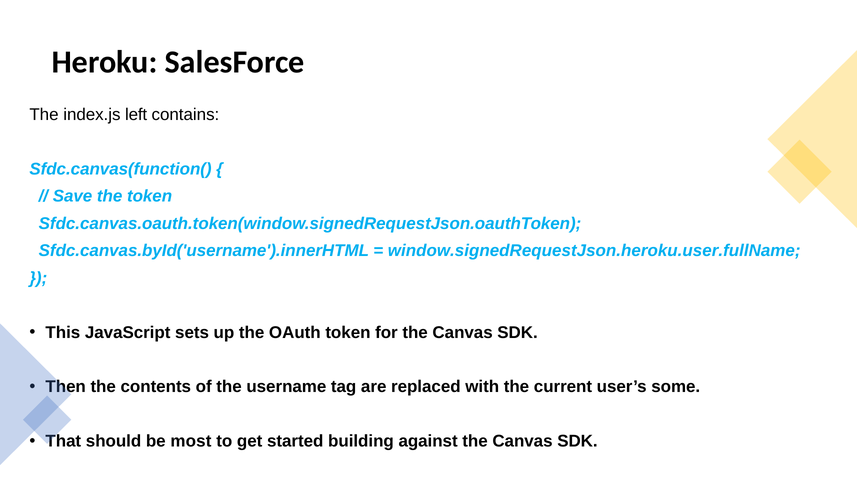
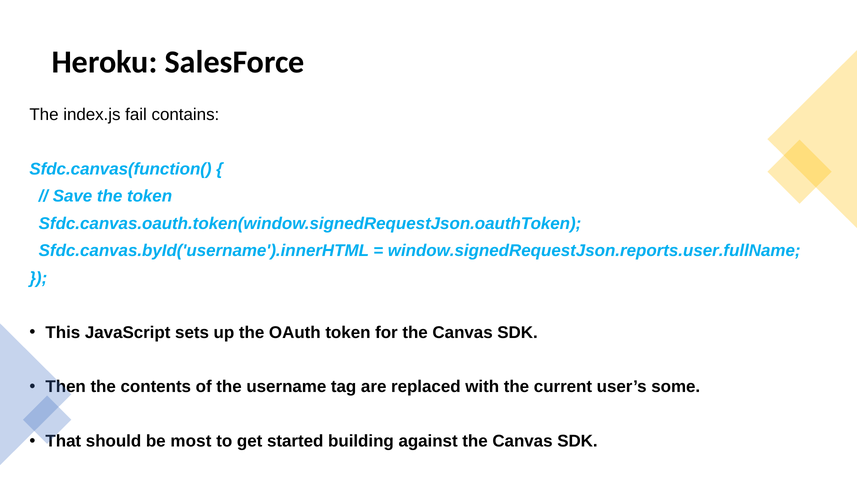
left: left -> fail
window.signedRequestJson.heroku.user.fullName: window.signedRequestJson.heroku.user.fullName -> window.signedRequestJson.reports.user.fullName
